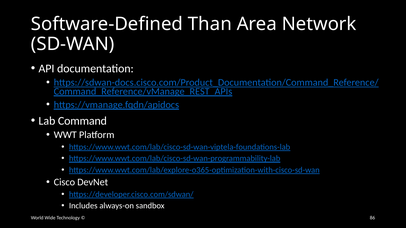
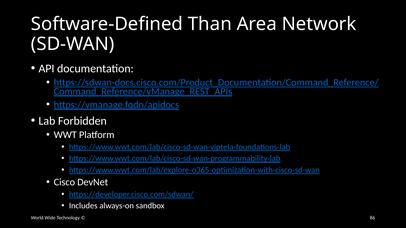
Command: Command -> Forbidden
